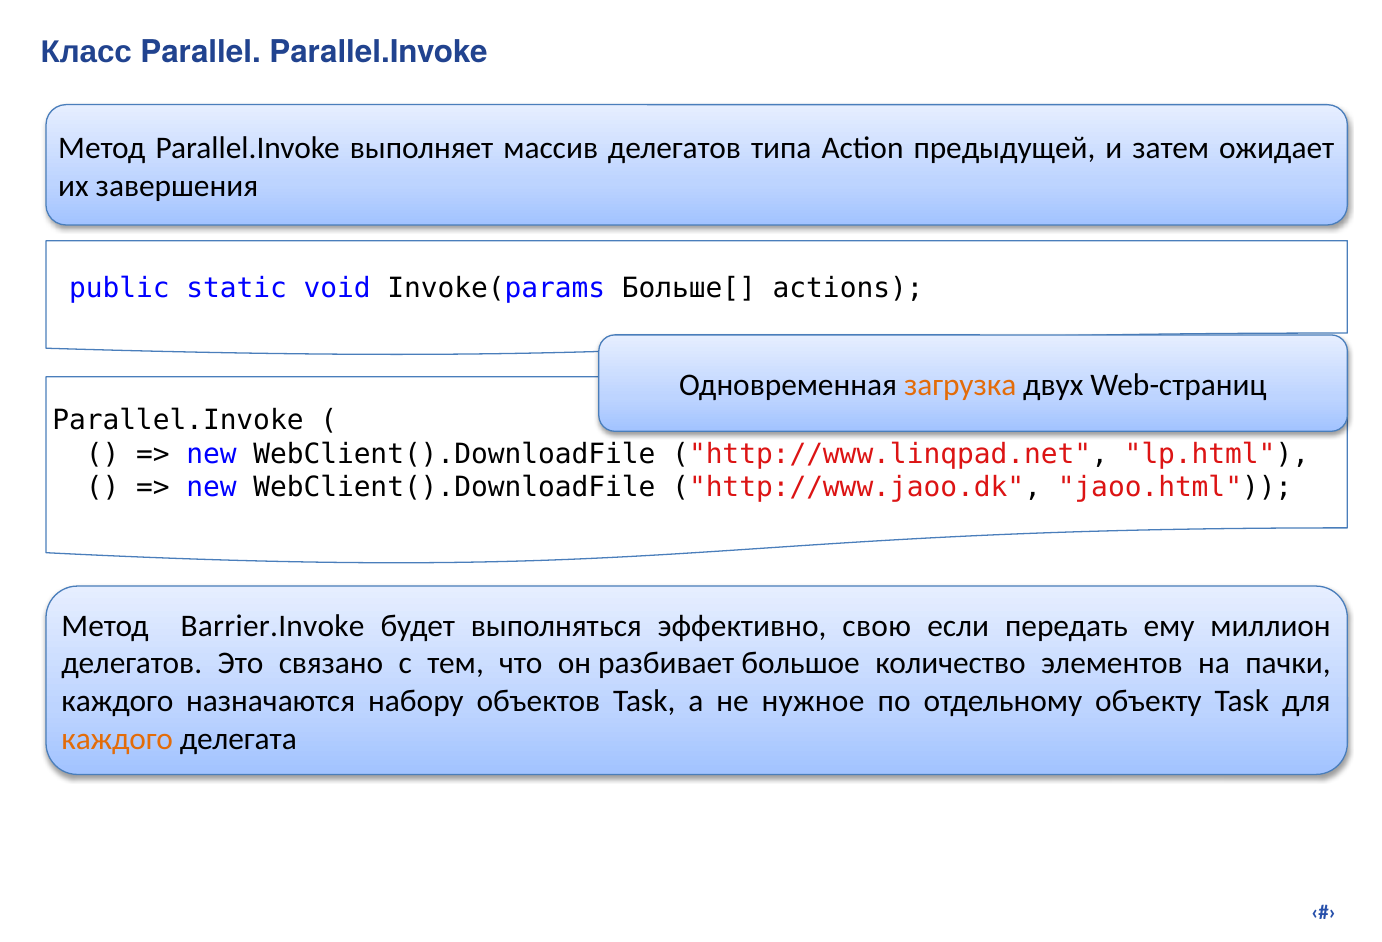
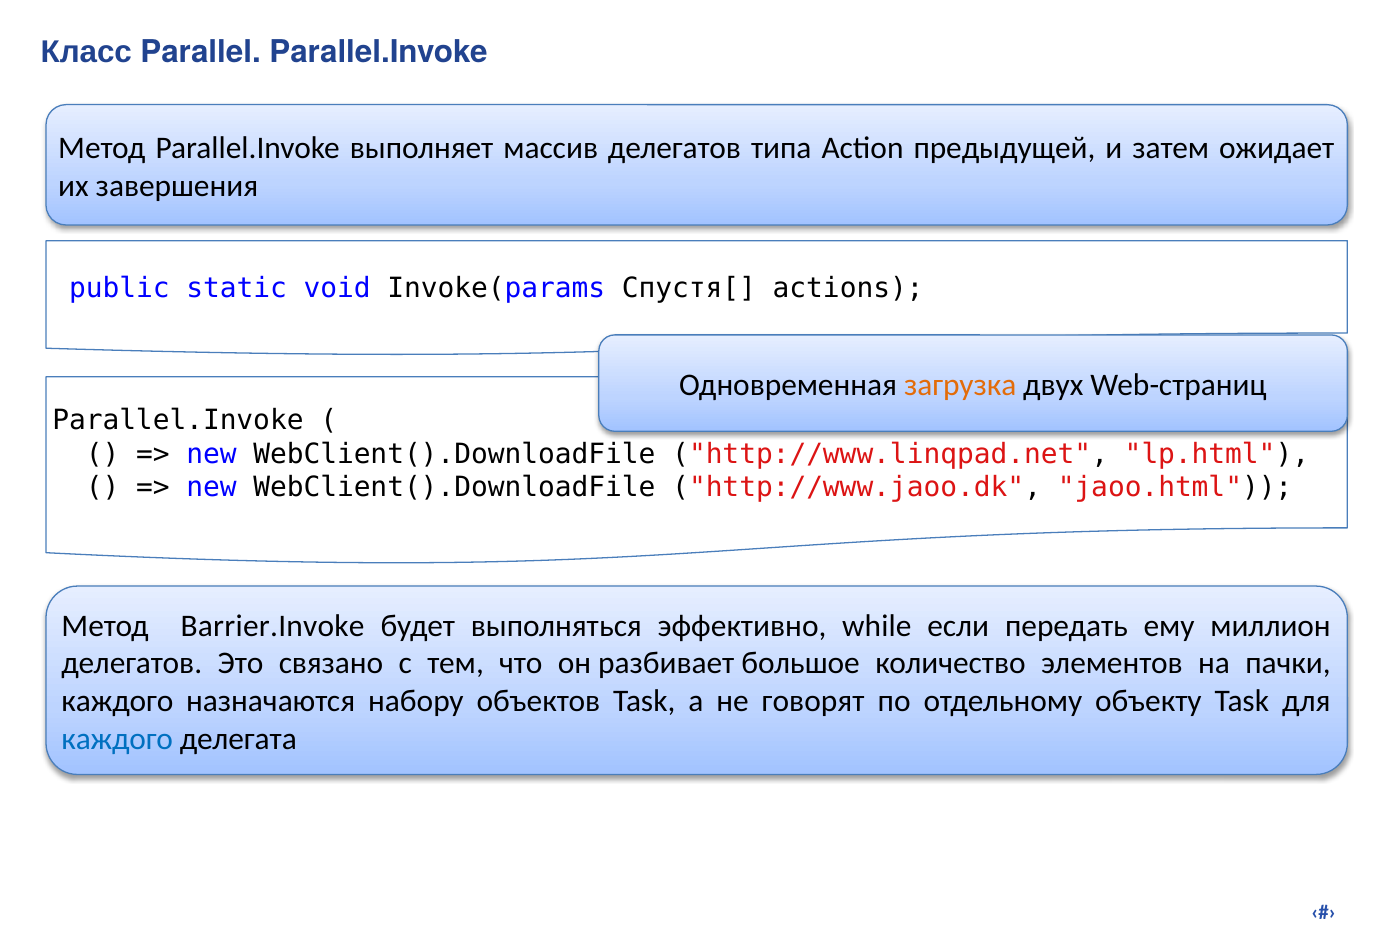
Больше[: Больше[ -> Спустя[
свою: свою -> while
нужное: нужное -> говорят
каждого at (117, 739) colour: orange -> blue
